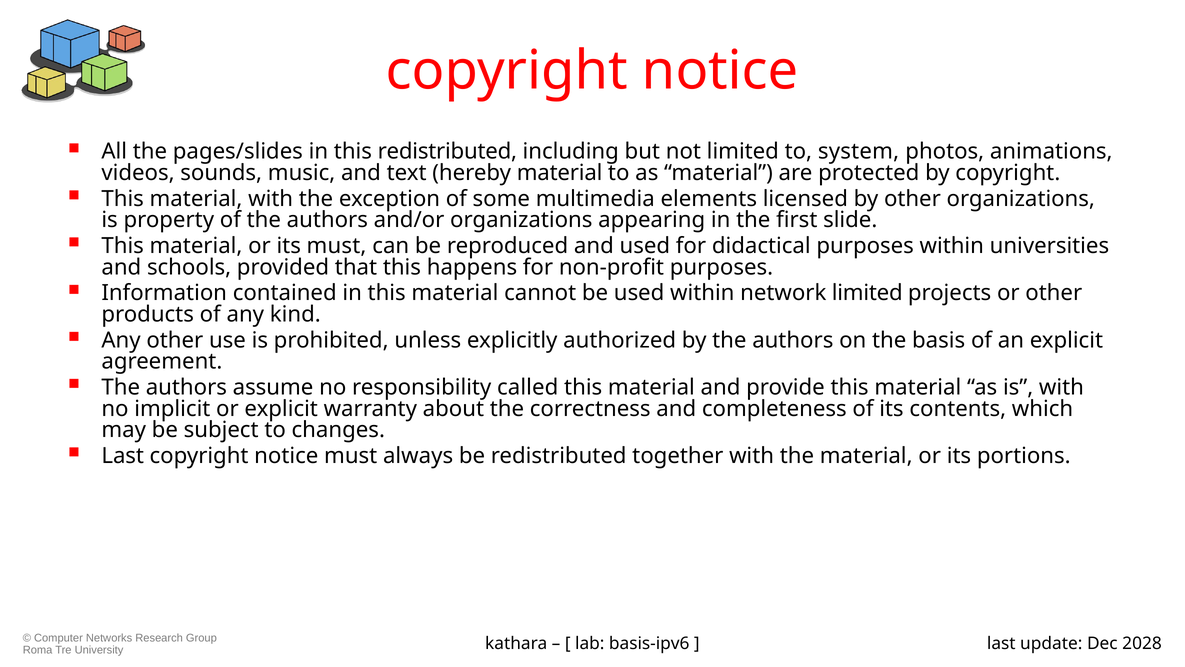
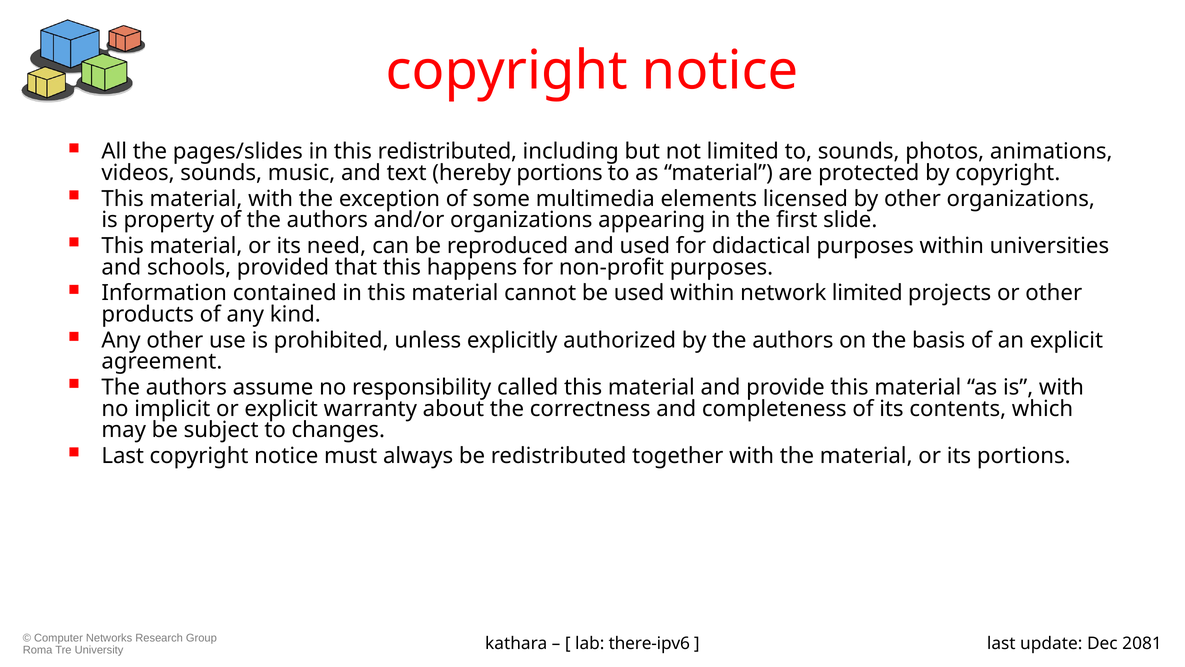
to system: system -> sounds
hereby material: material -> portions
its must: must -> need
basis-ipv6: basis-ipv6 -> there-ipv6
2028: 2028 -> 2081
